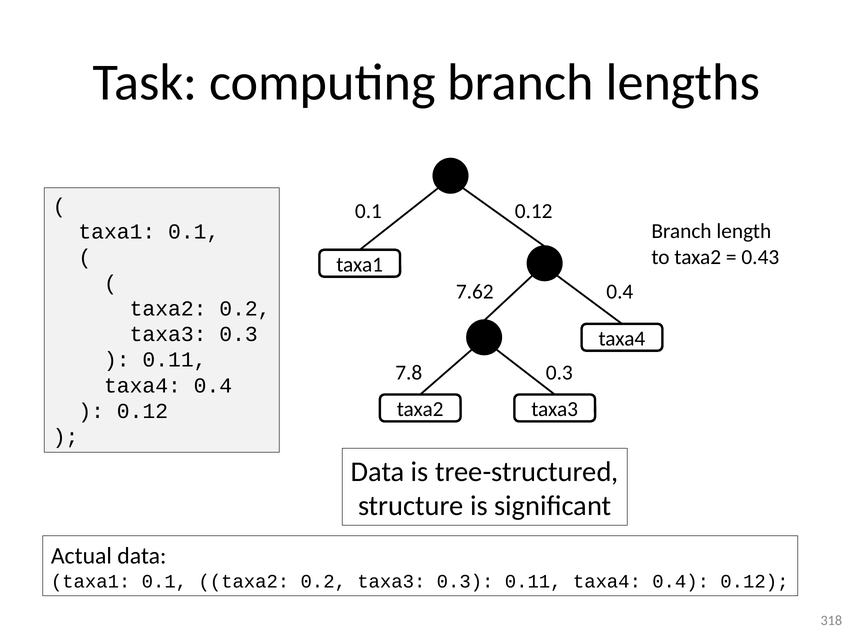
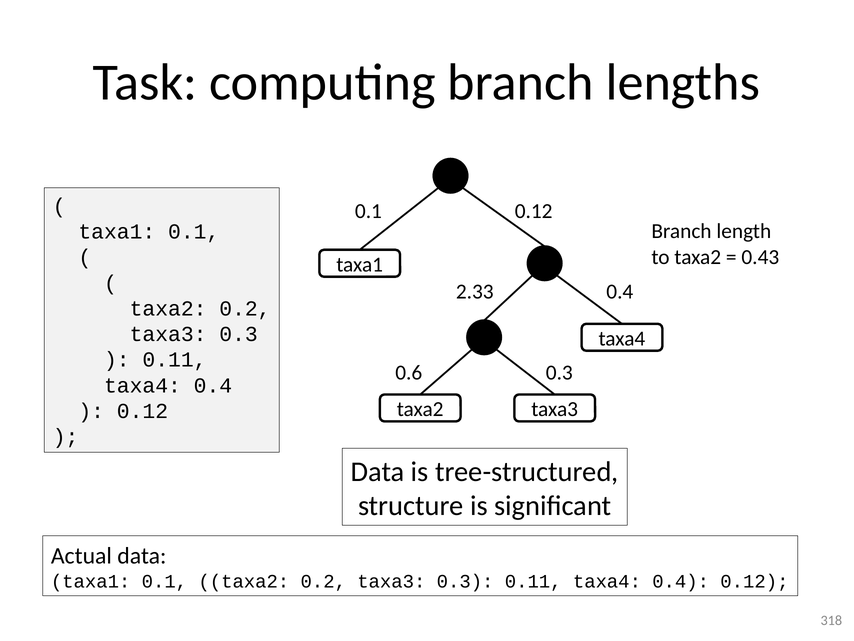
7.62: 7.62 -> 2.33
7.8: 7.8 -> 0.6
